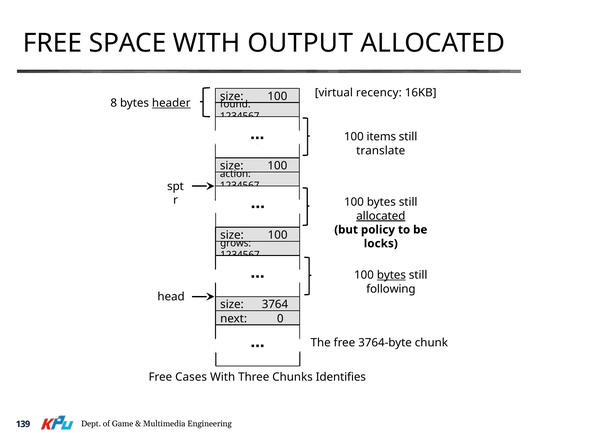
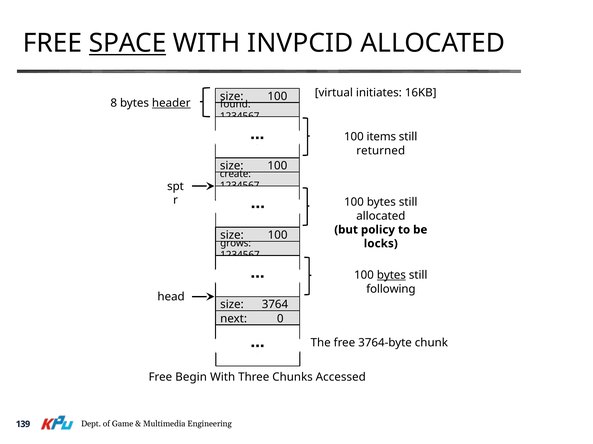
SPACE underline: none -> present
OUTPUT: OUTPUT -> INVPCID
recency: recency -> initiates
translate: translate -> returned
action: action -> create
allocated at (381, 216) underline: present -> none
Cases: Cases -> Begin
Identifies: Identifies -> Accessed
